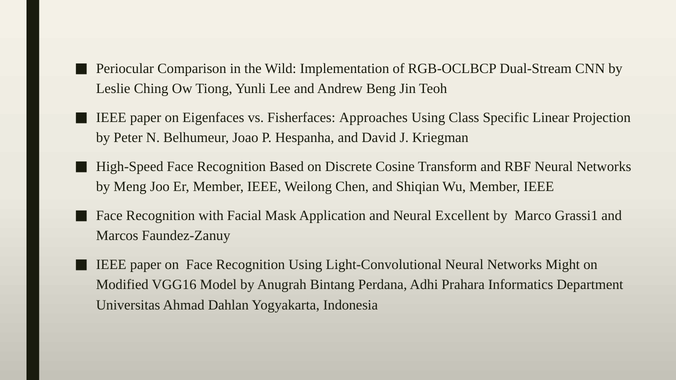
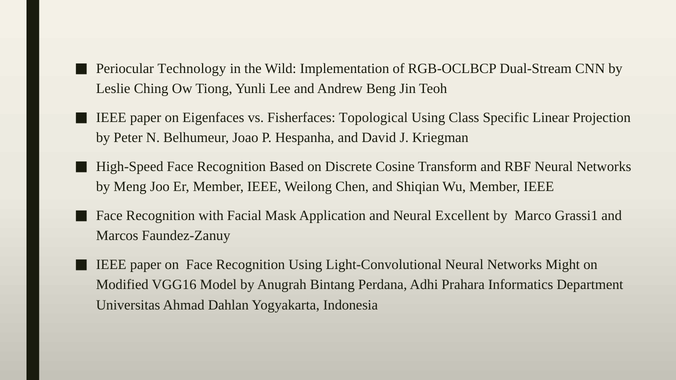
Comparison: Comparison -> Technology
Approaches: Approaches -> Topological
